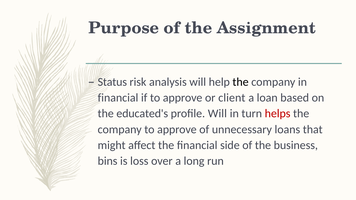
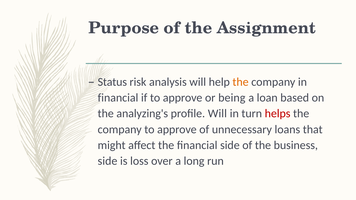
the at (241, 82) colour: black -> orange
client: client -> being
educated's: educated's -> analyzing's
bins at (108, 161): bins -> side
